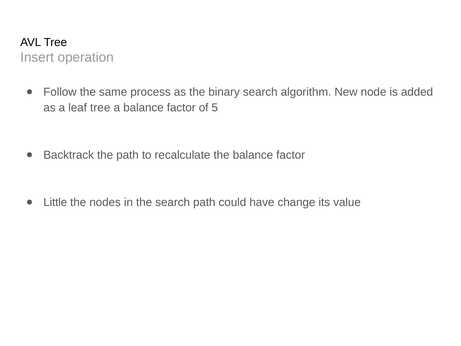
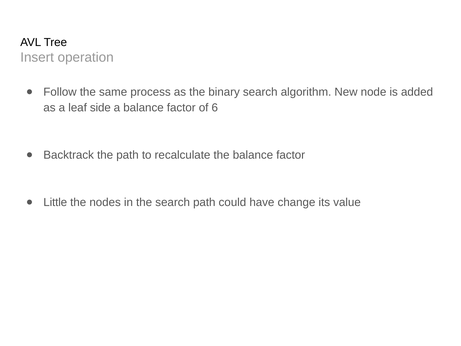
leaf tree: tree -> side
5: 5 -> 6
